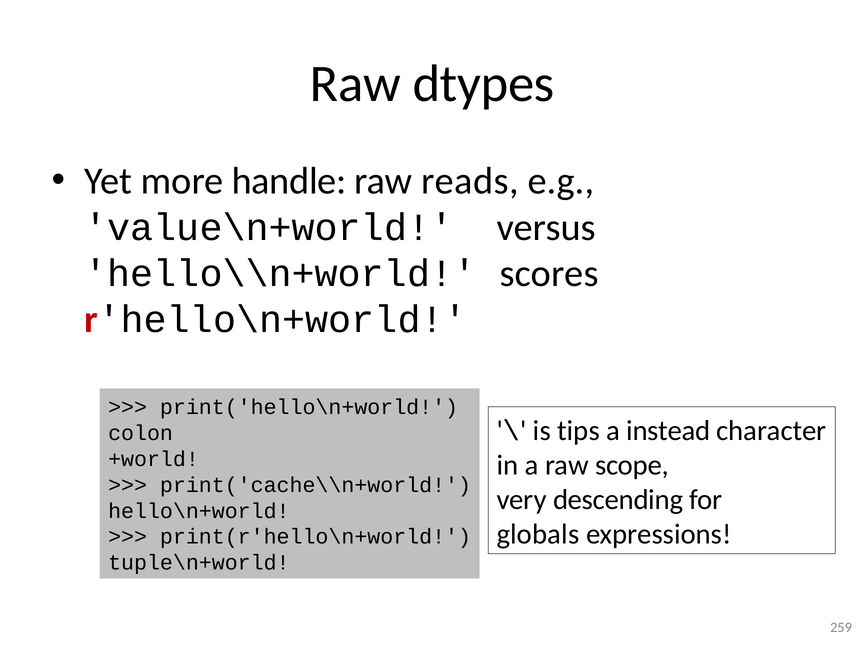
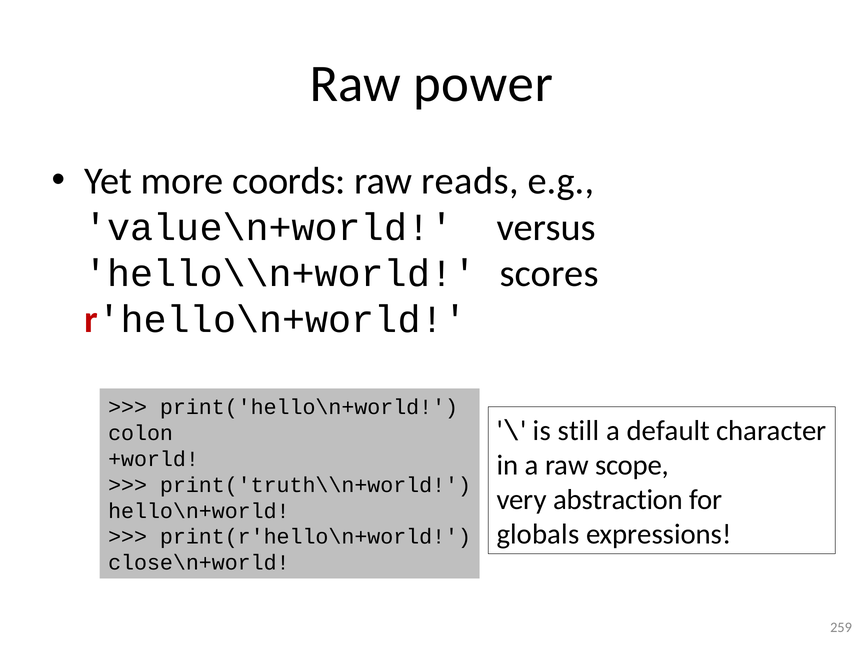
dtypes: dtypes -> power
handle: handle -> coords
tips: tips -> still
instead: instead -> default
print('cache\\n+world: print('cache\\n+world -> print('truth\\n+world
descending: descending -> abstraction
tuple\n+world: tuple\n+world -> close\n+world
